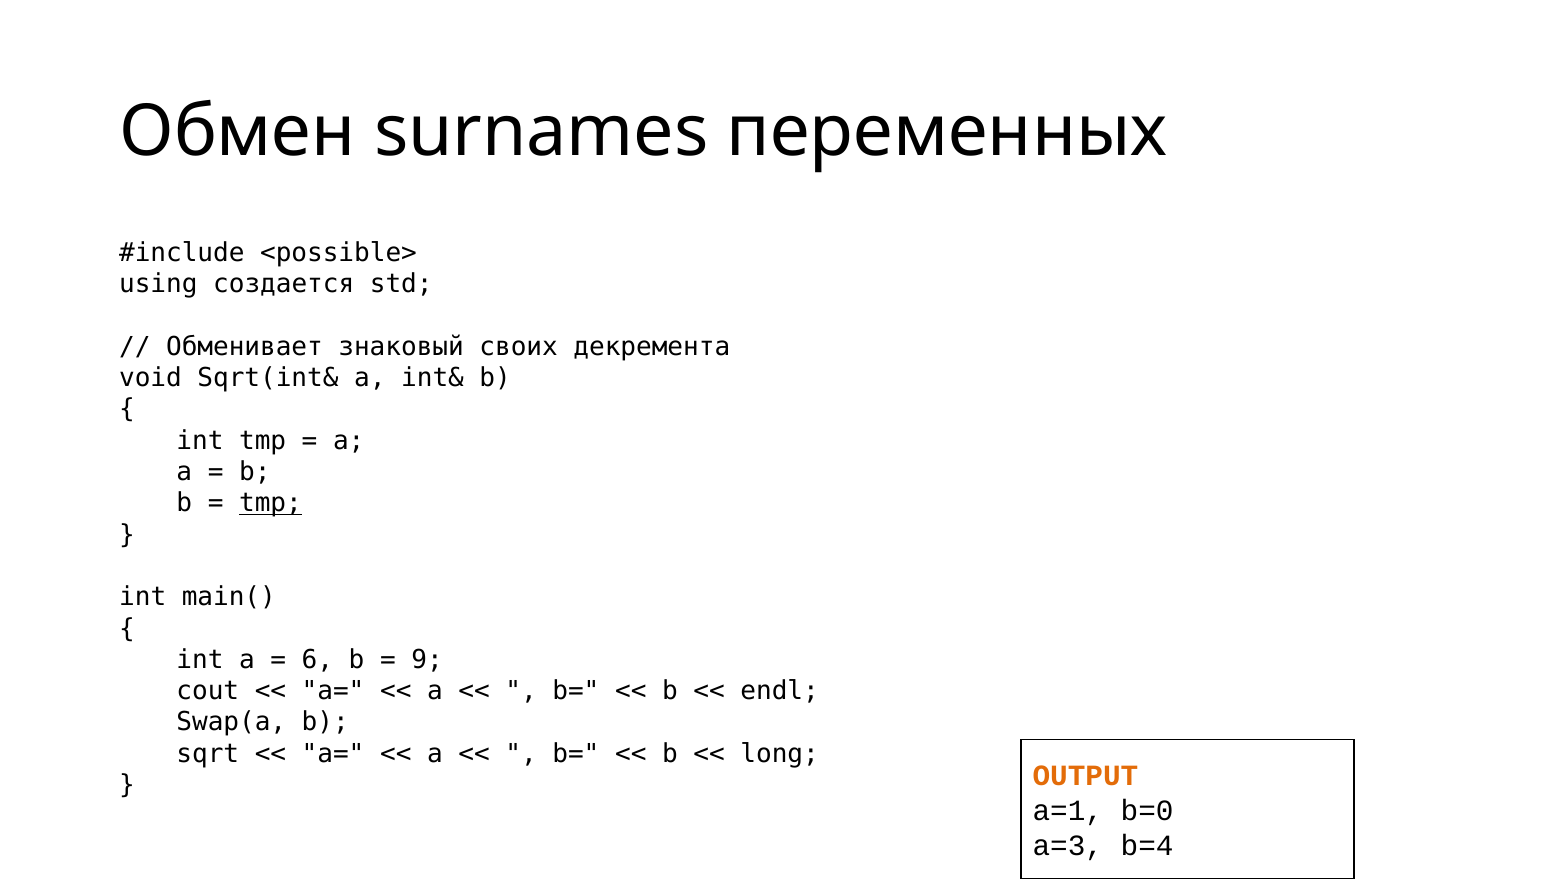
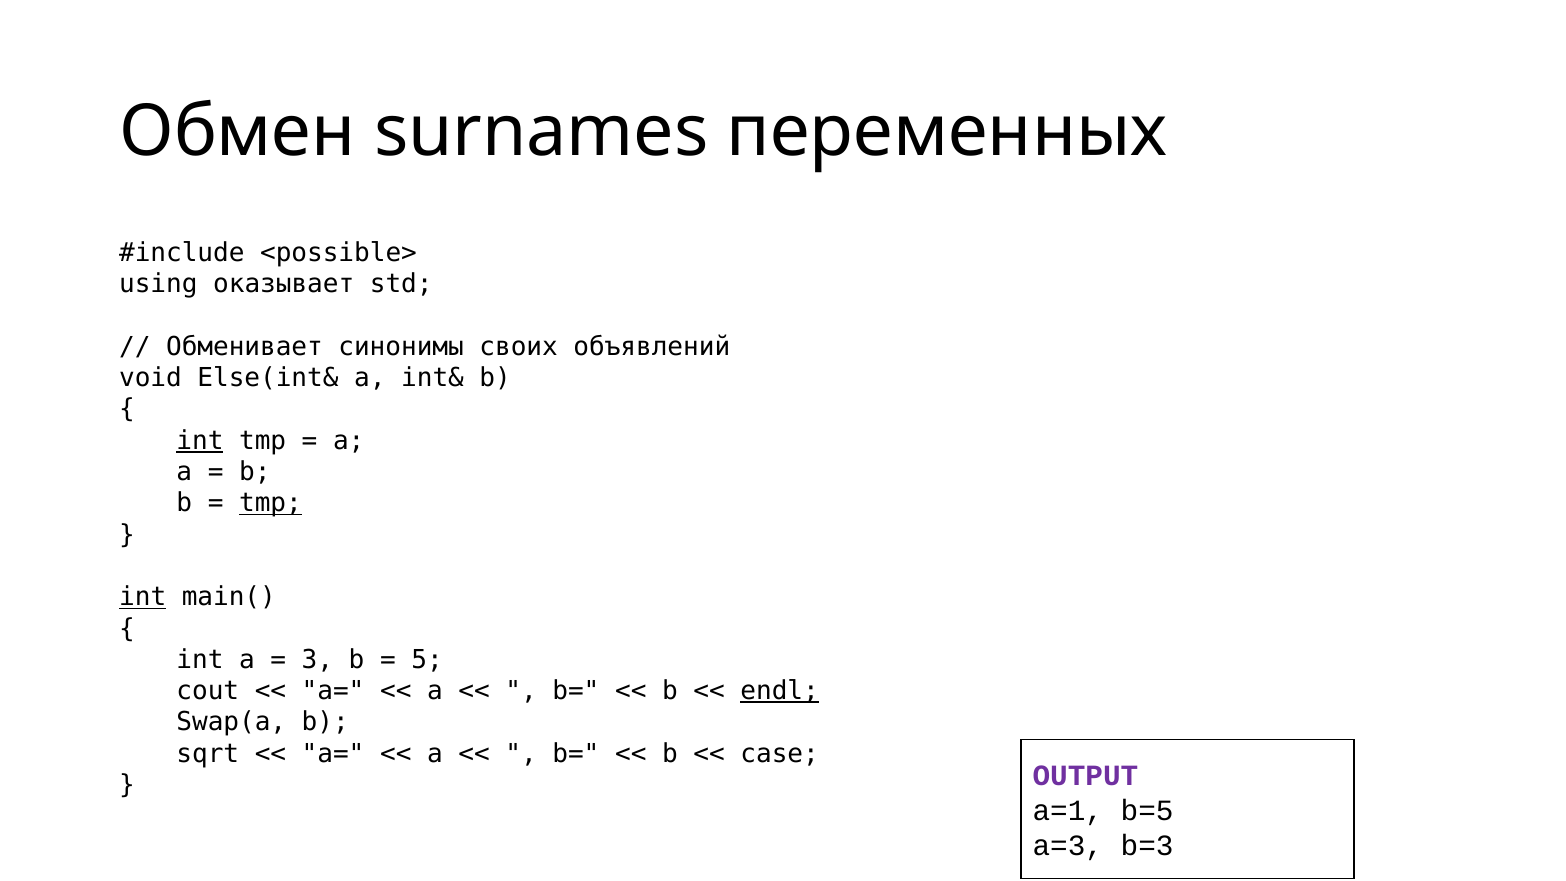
создается: создается -> оказывает
знаковый: знаковый -> синонимы
декремента: декремента -> объявлений
Sqrt(int&: Sqrt(int& -> Else(int&
int at (200, 441) underline: none -> present
int at (143, 597) underline: none -> present
6: 6 -> 3
9: 9 -> 5
endl underline: none -> present
long: long -> case
OUTPUT colour: orange -> purple
b=0: b=0 -> b=5
b=4: b=4 -> b=3
